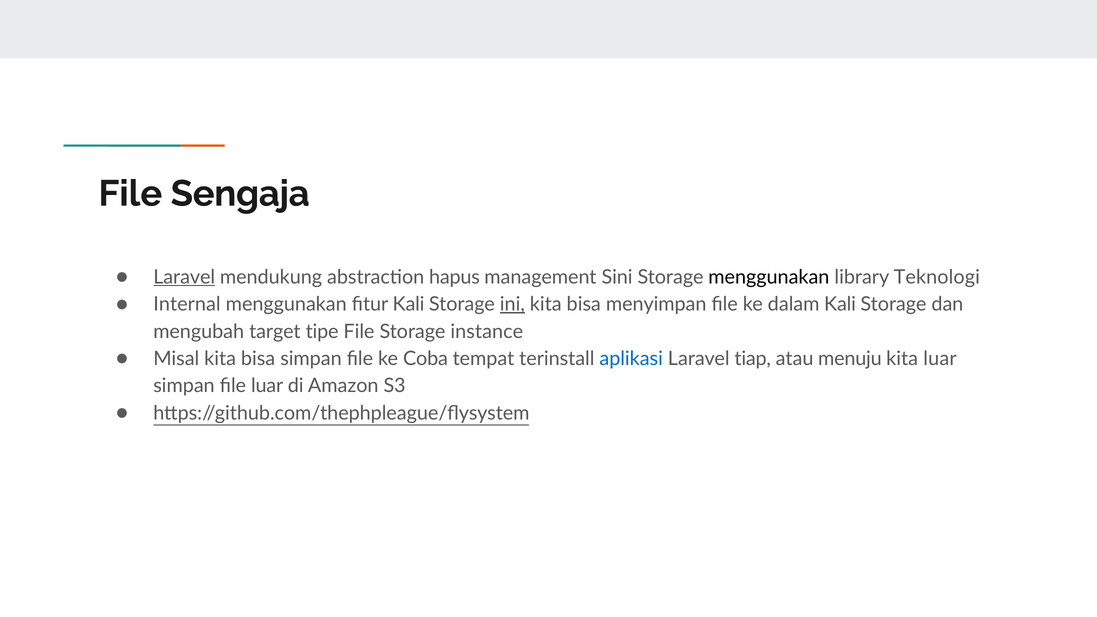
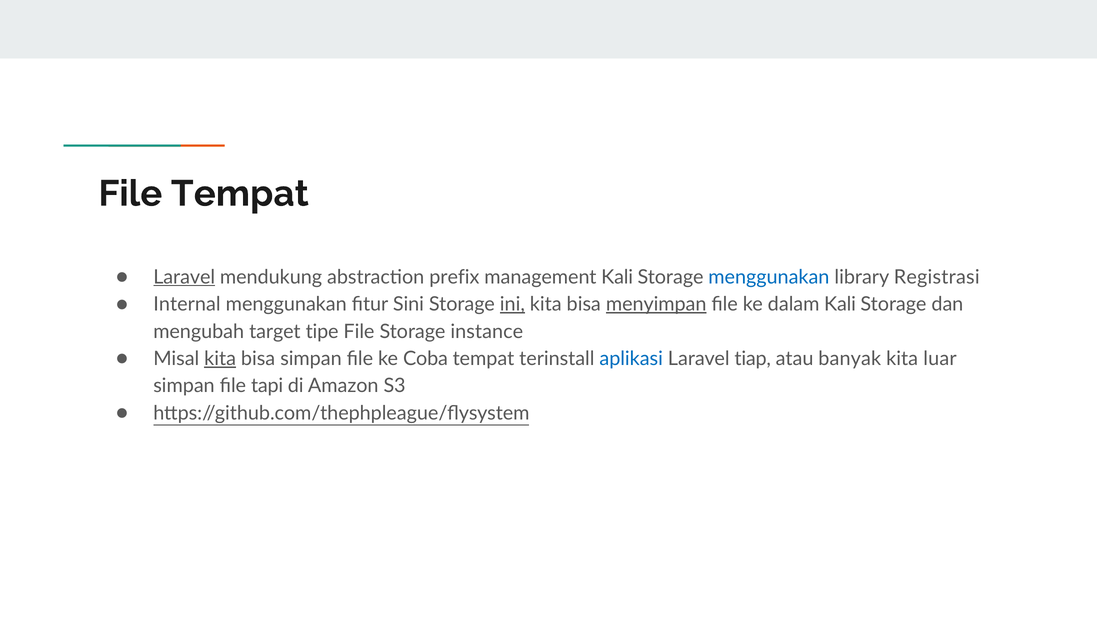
File Sengaja: Sengaja -> Tempat
hapus: hapus -> prefix
management Sini: Sini -> Kali
menggunakan at (769, 277) colour: black -> blue
Teknologi: Teknologi -> Registrasi
fitur Kali: Kali -> Sini
menyimpan underline: none -> present
kita at (220, 359) underline: none -> present
menuju: menuju -> banyak
file luar: luar -> tapi
